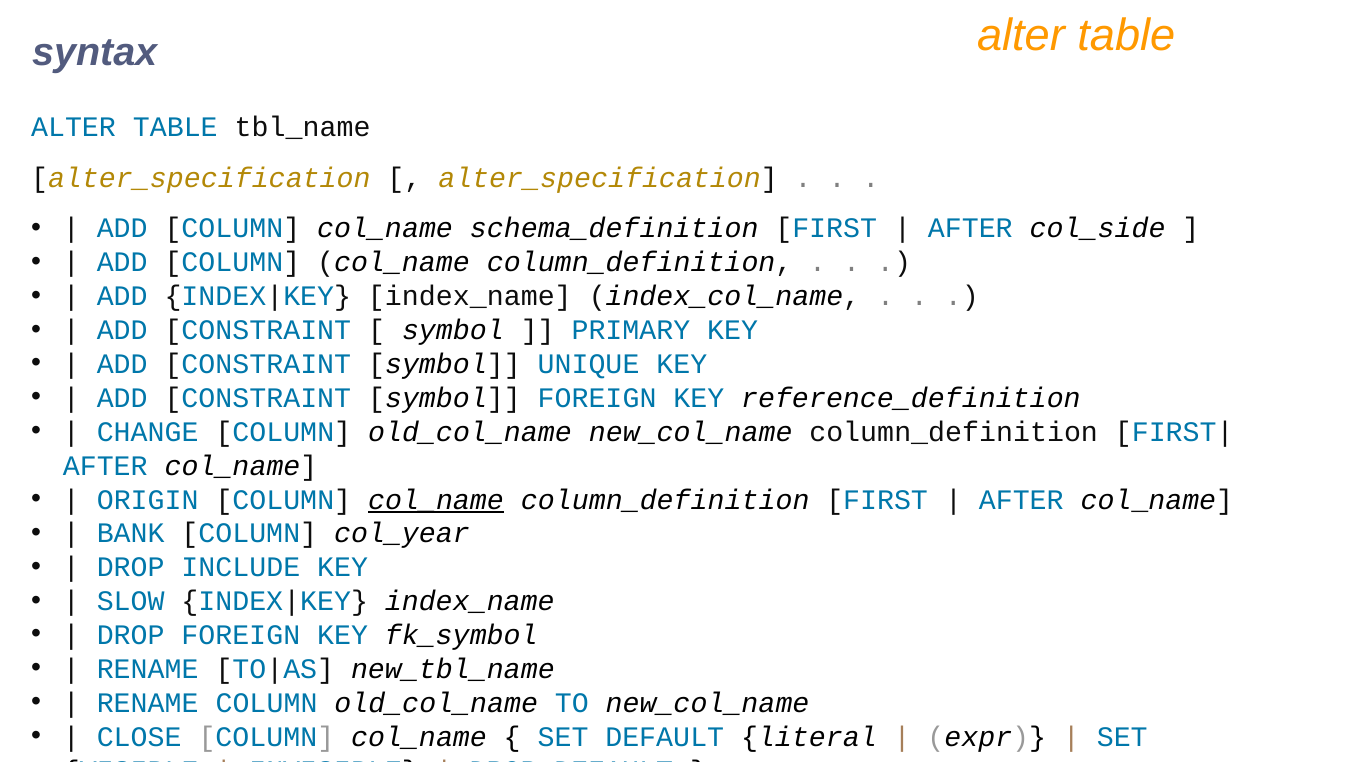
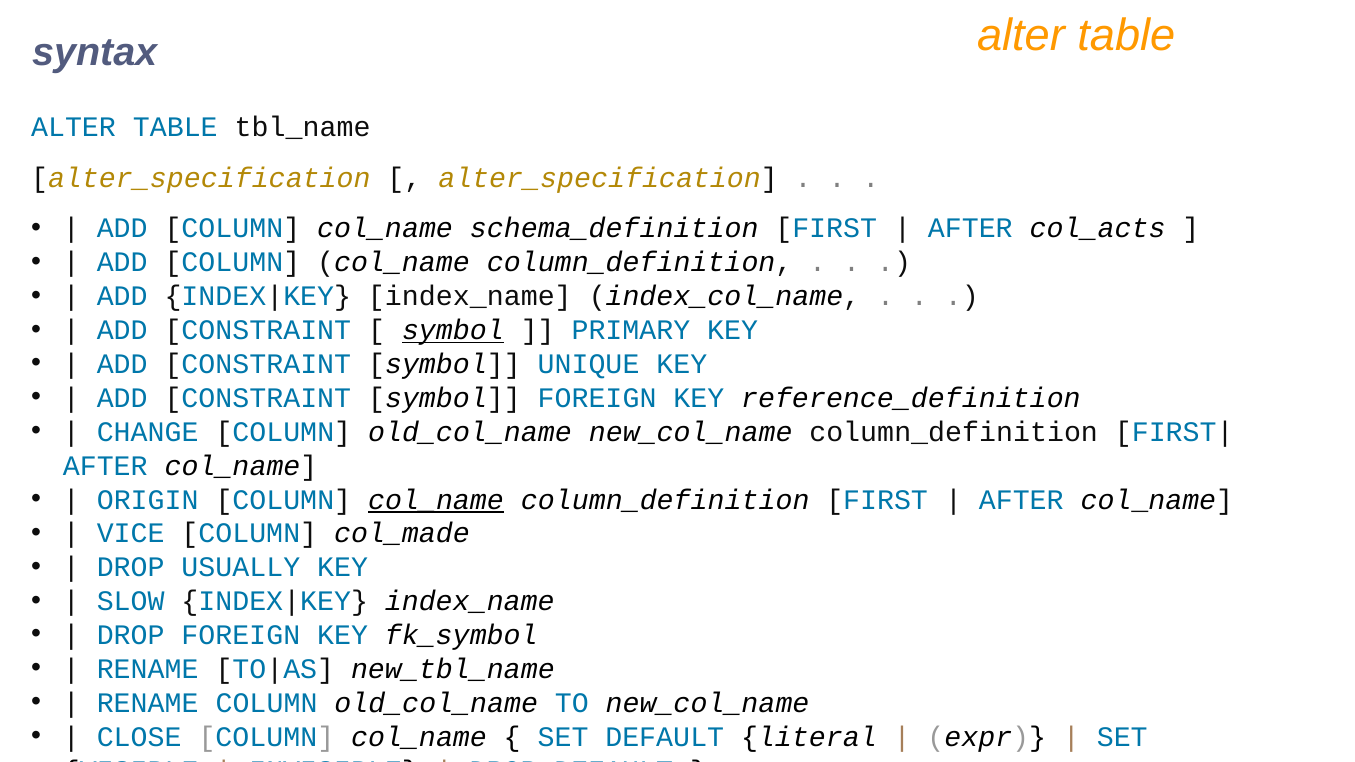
col_side: col_side -> col_acts
symbol at (453, 330) underline: none -> present
BANK: BANK -> VICE
col_year: col_year -> col_made
INCLUDE: INCLUDE -> USUALLY
